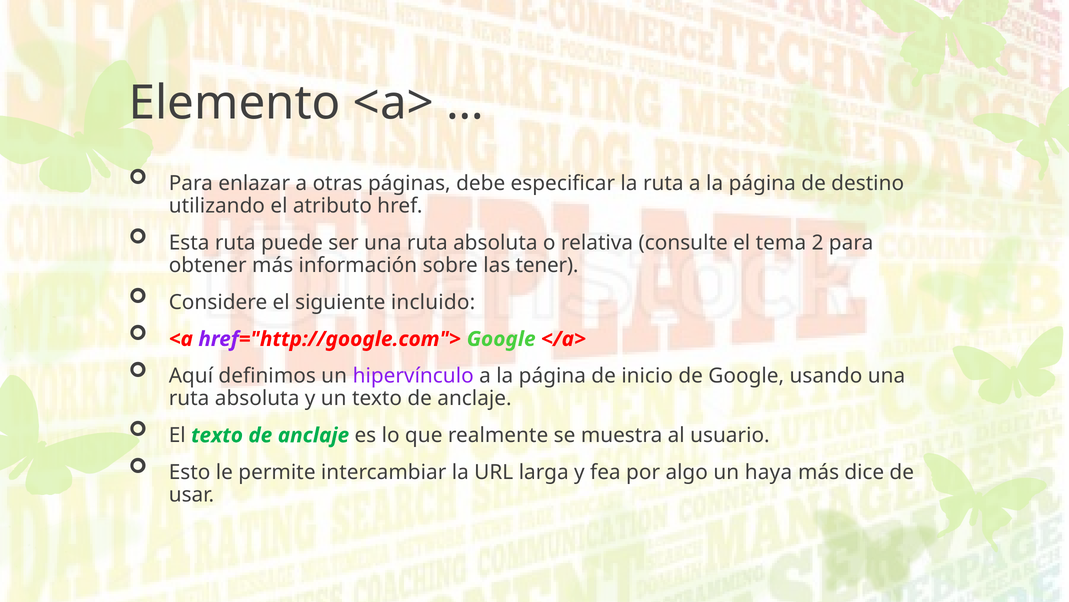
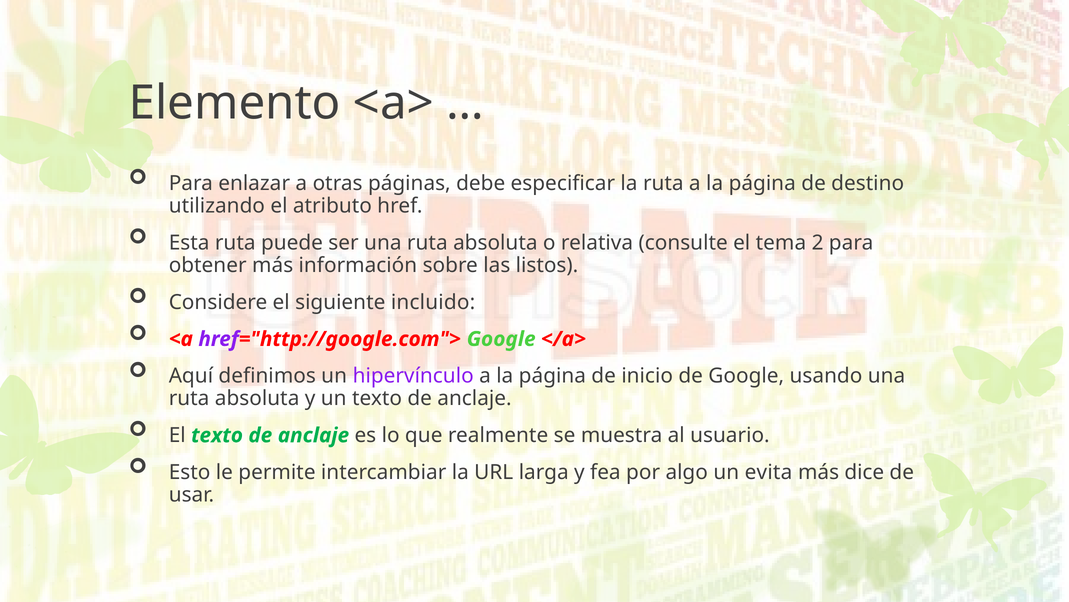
tener: tener -> listos
haya: haya -> evita
